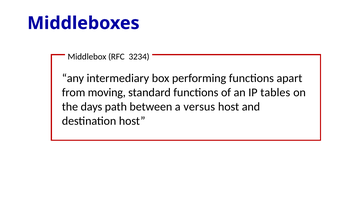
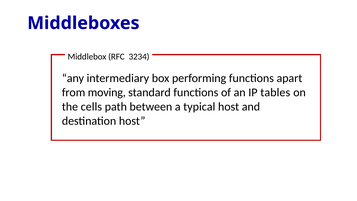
days: days -> cells
versus: versus -> typical
